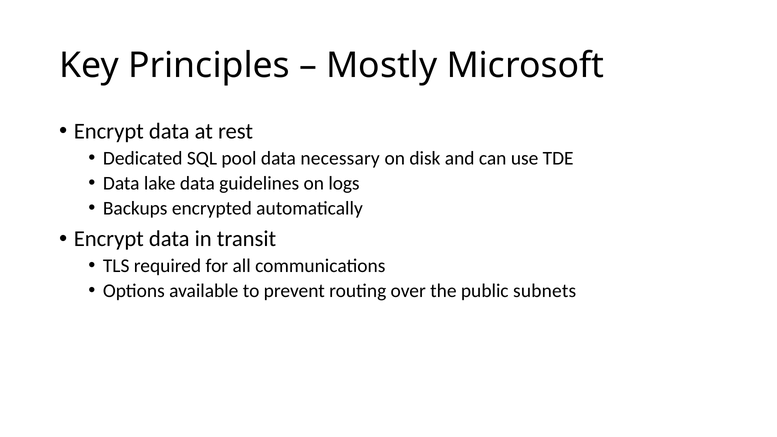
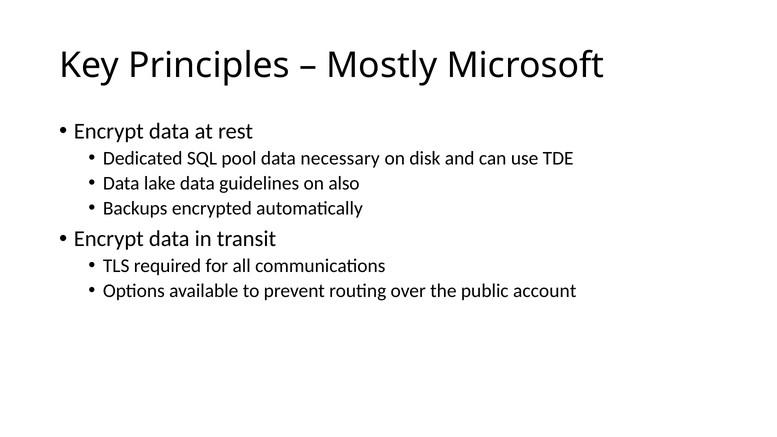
logs: logs -> also
subnets: subnets -> account
